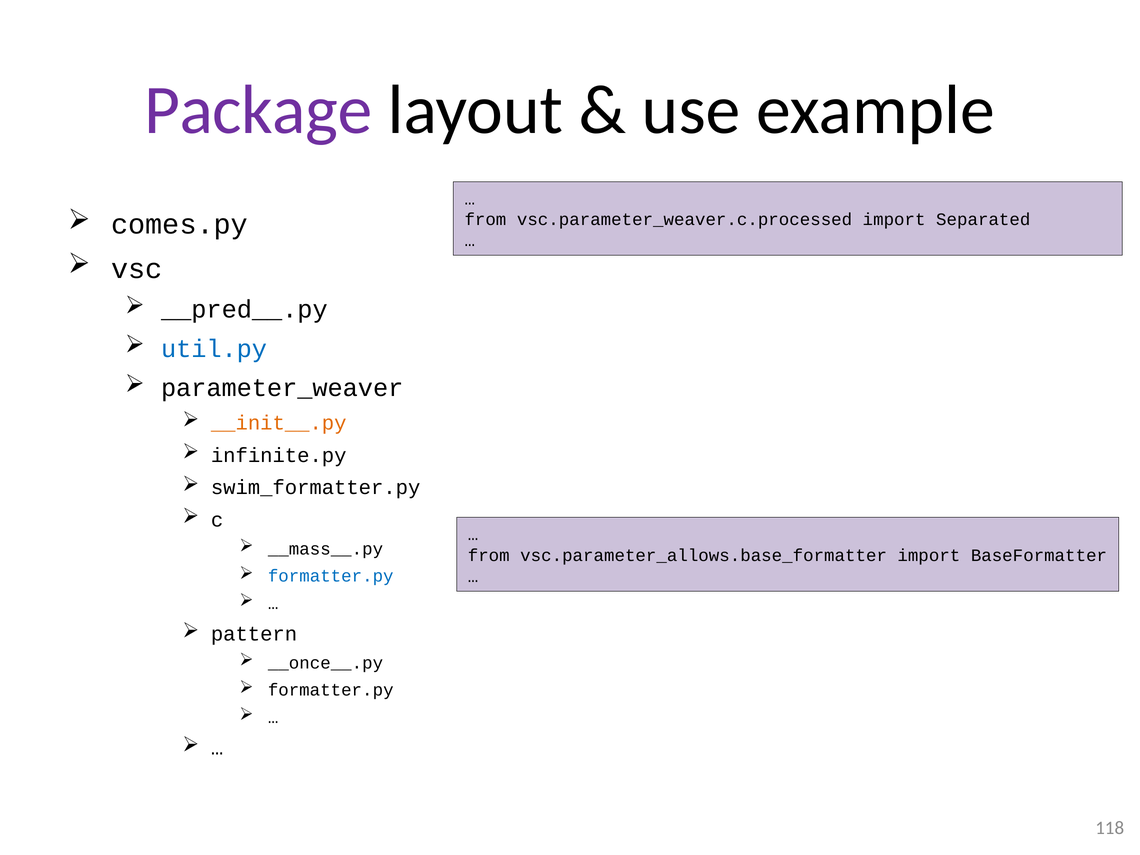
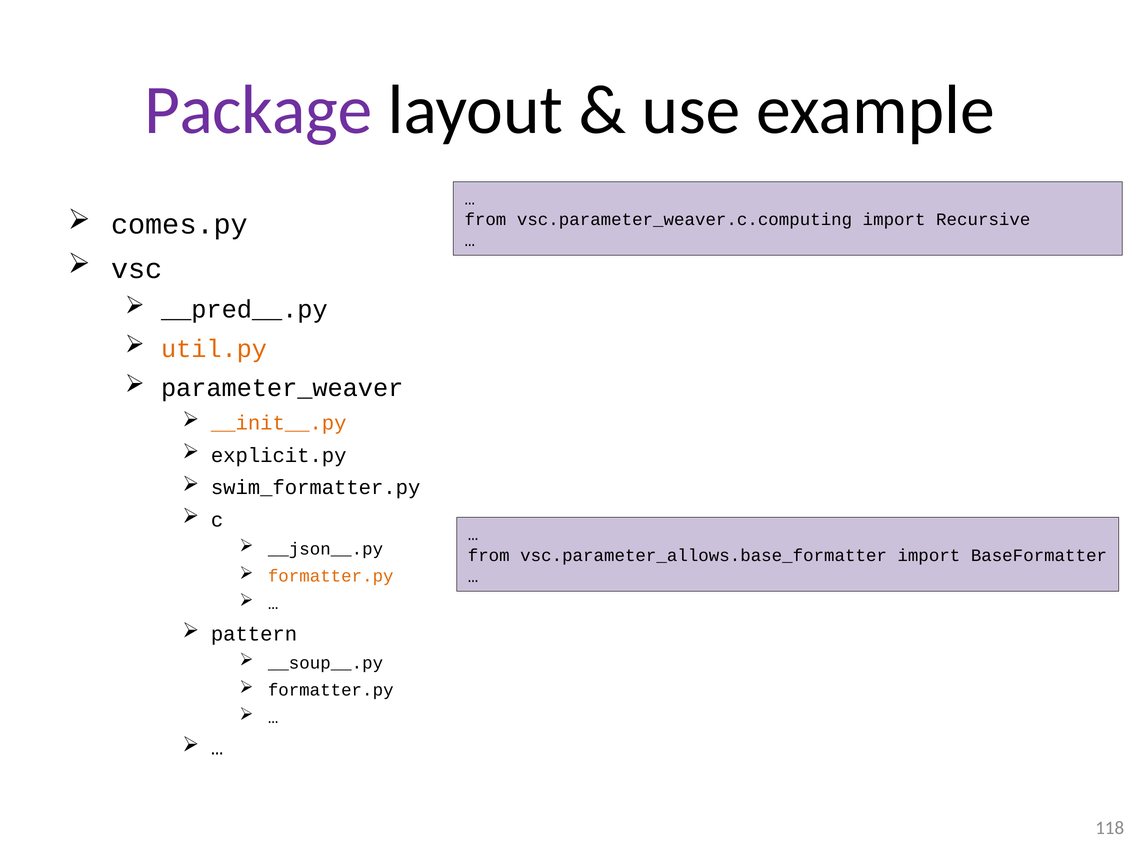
vsc.parameter_weaver.c.processed: vsc.parameter_weaver.c.processed -> vsc.parameter_weaver.c.computing
Separated: Separated -> Recursive
util.py colour: blue -> orange
infinite.py: infinite.py -> explicit.py
__mass__.py: __mass__.py -> __json__.py
formatter.py at (331, 576) colour: blue -> orange
__once__.py: __once__.py -> __soup__.py
